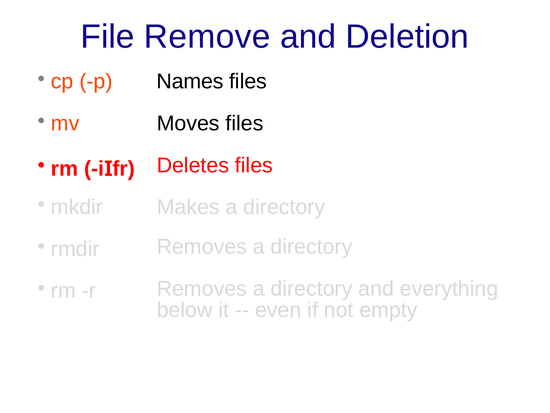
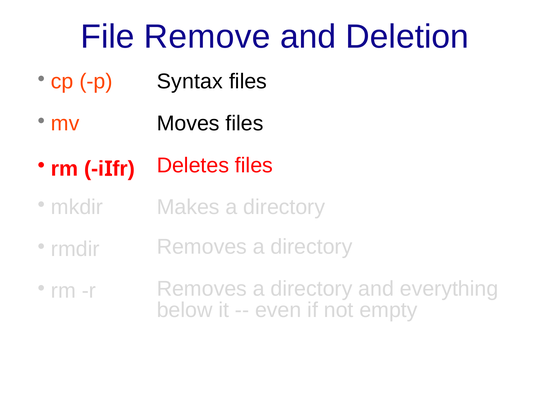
Names: Names -> Syntax
